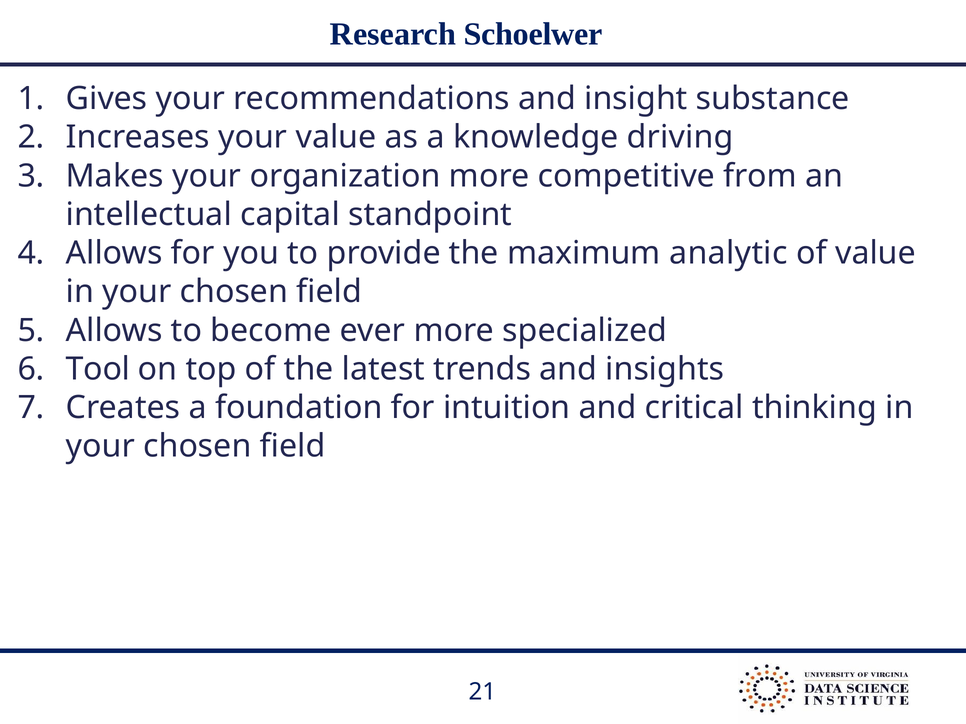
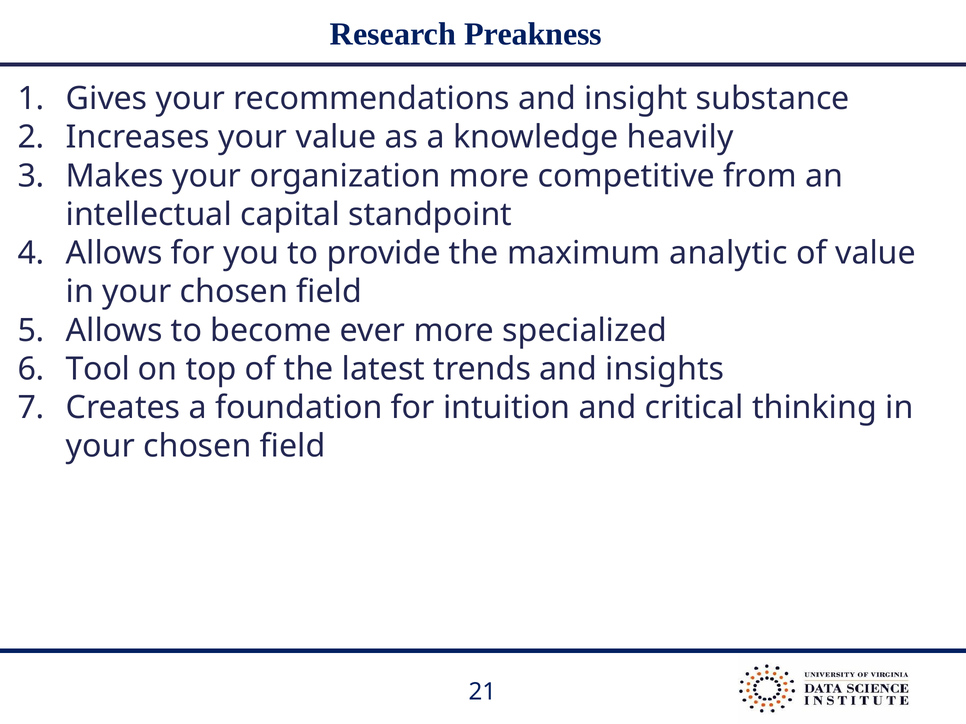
Schoelwer: Schoelwer -> Preakness
driving: driving -> heavily
